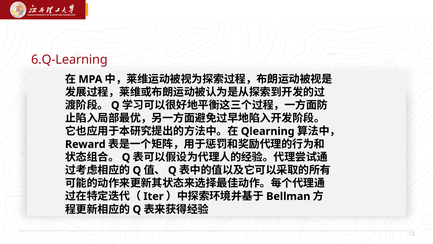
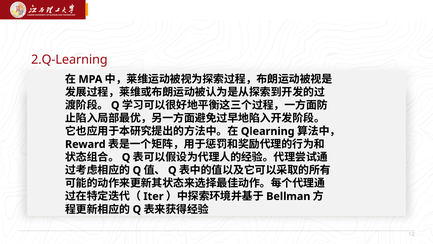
6.Q-Learning: 6.Q-Learning -> 2.Q-Learning
